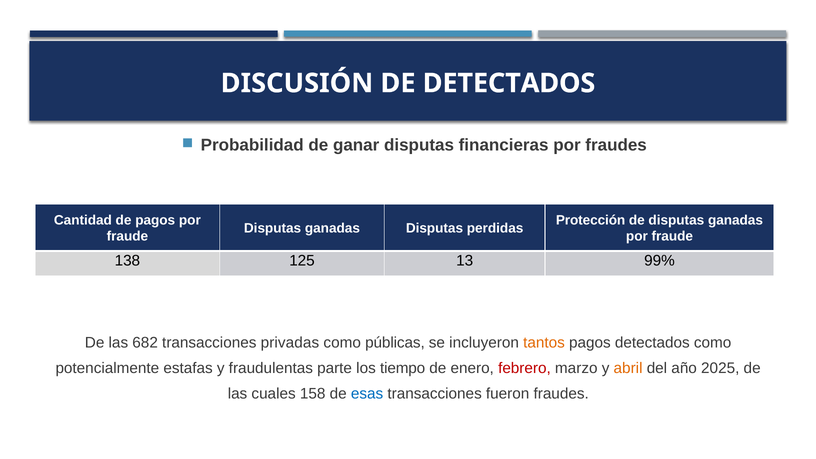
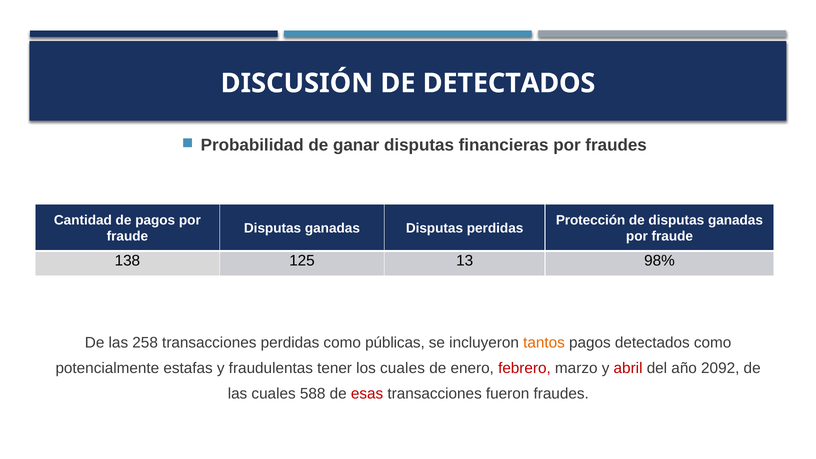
99%: 99% -> 98%
682: 682 -> 258
transacciones privadas: privadas -> perdidas
parte: parte -> tener
los tiempo: tiempo -> cuales
abril colour: orange -> red
2025: 2025 -> 2092
158: 158 -> 588
esas colour: blue -> red
